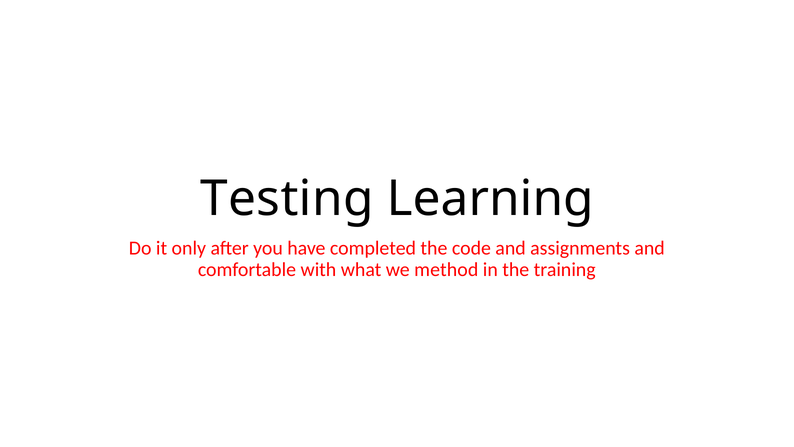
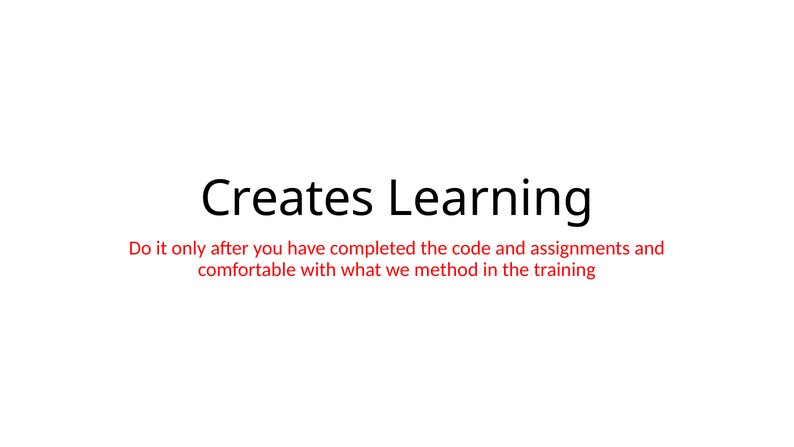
Testing: Testing -> Creates
